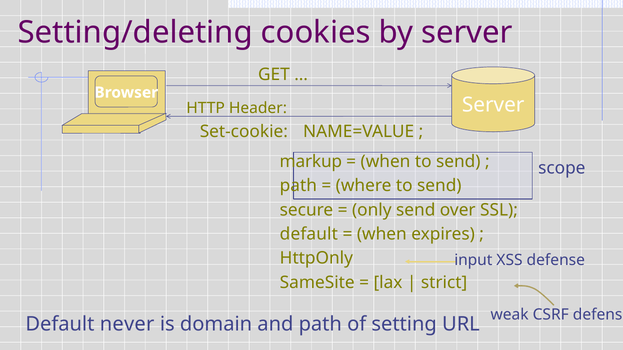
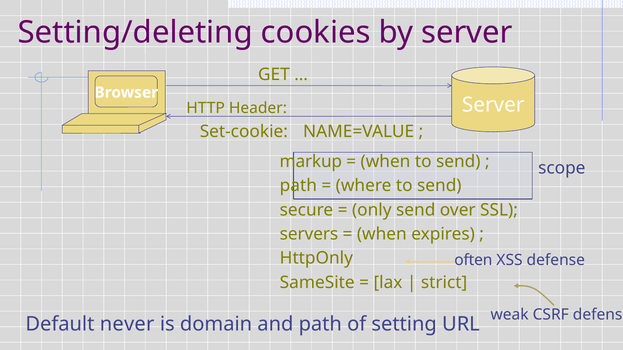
default at (309, 234): default -> servers
input: input -> often
